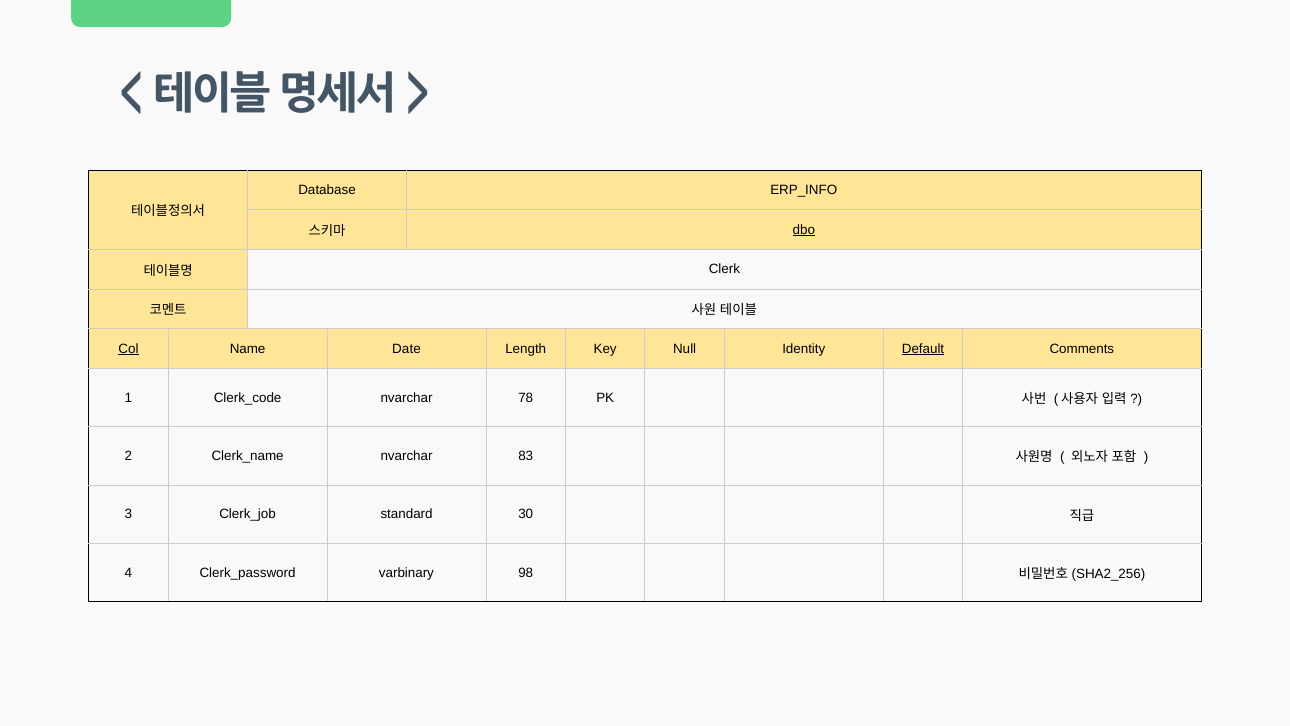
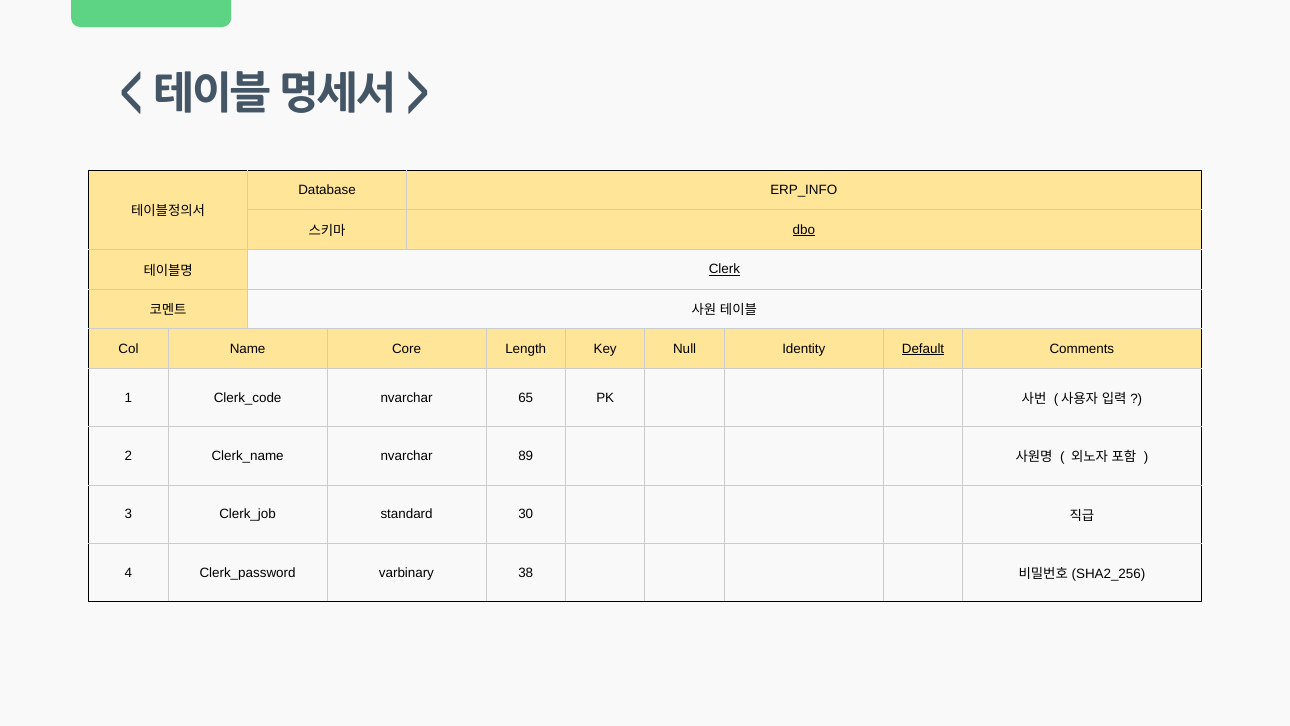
Clerk underline: none -> present
Col underline: present -> none
Date: Date -> Core
78: 78 -> 65
83: 83 -> 89
98: 98 -> 38
